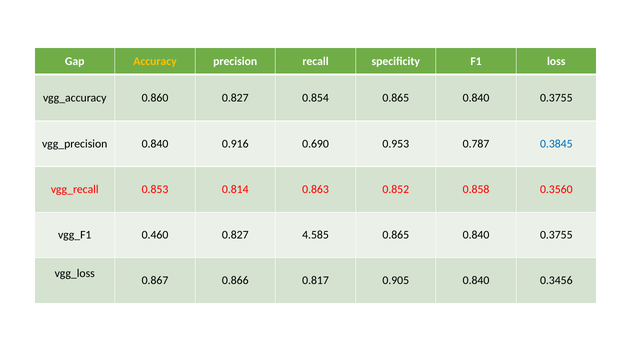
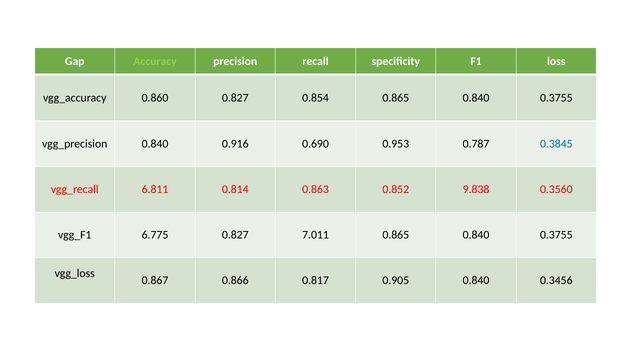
Accuracy colour: yellow -> light green
0.853: 0.853 -> 6.811
0.858: 0.858 -> 9.838
0.460: 0.460 -> 6.775
4.585: 4.585 -> 7.011
